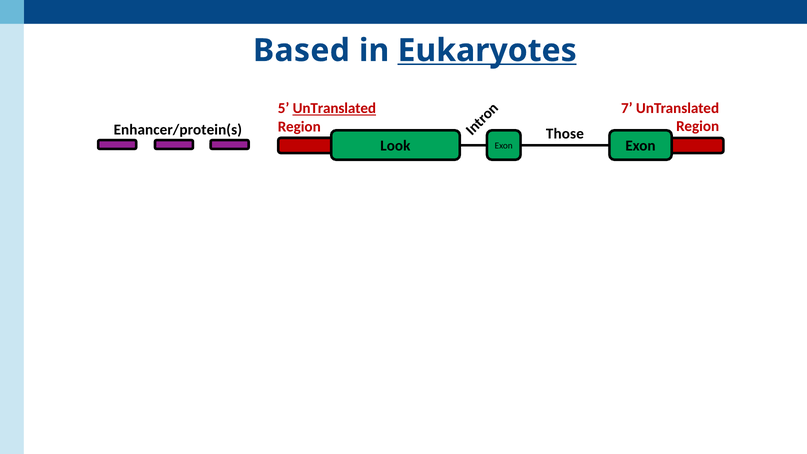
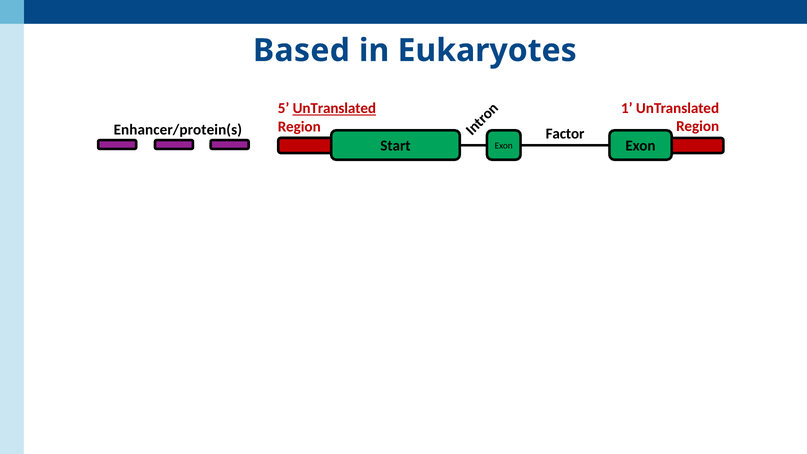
Eukaryotes underline: present -> none
7: 7 -> 1
Those: Those -> Factor
Look: Look -> Start
